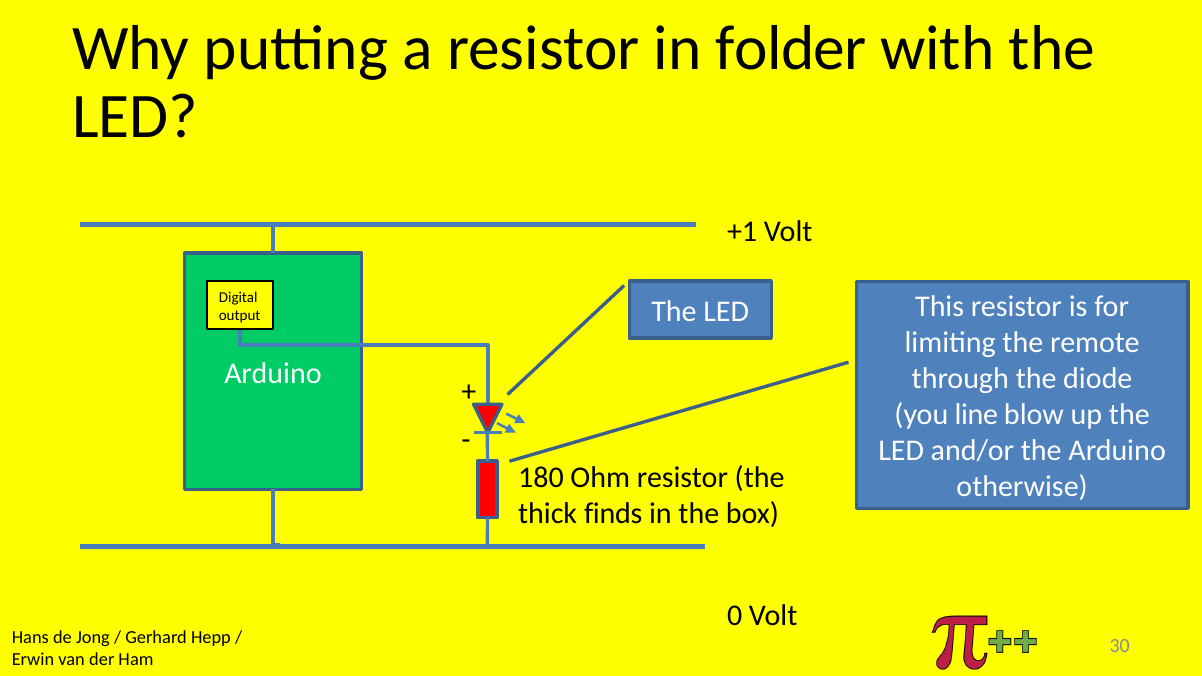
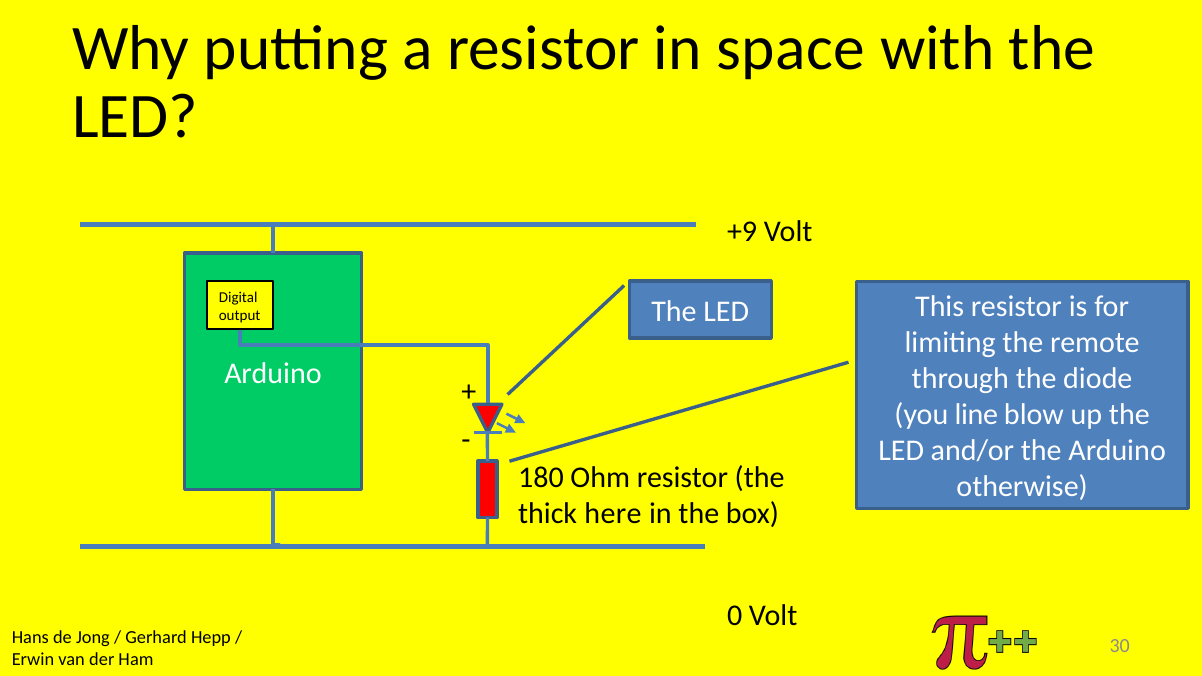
folder: folder -> space
+1: +1 -> +9
finds: finds -> here
